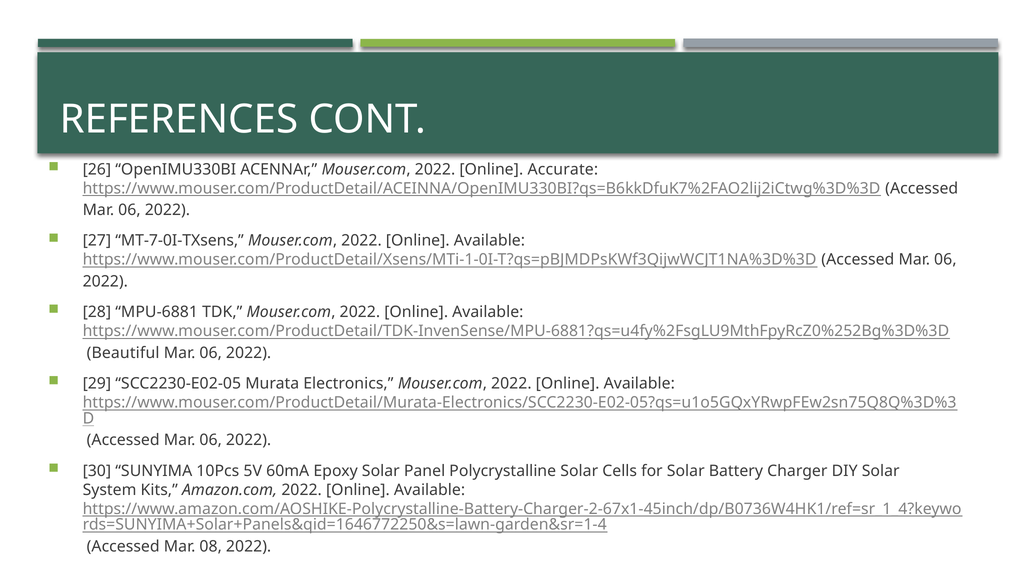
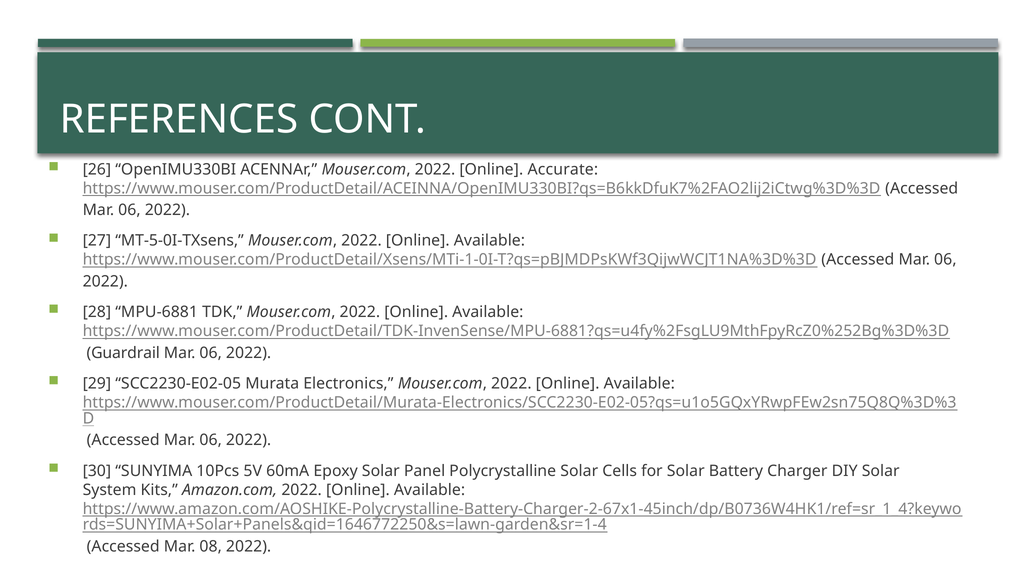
MT-7-0I-TXsens: MT-7-0I-TXsens -> MT-5-0I-TXsens
Beautiful: Beautiful -> Guardrail
